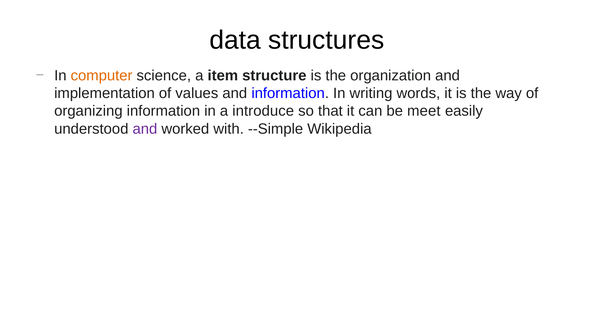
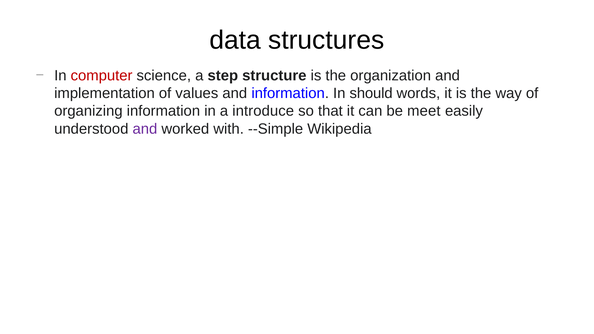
computer colour: orange -> red
item: item -> step
writing: writing -> should
